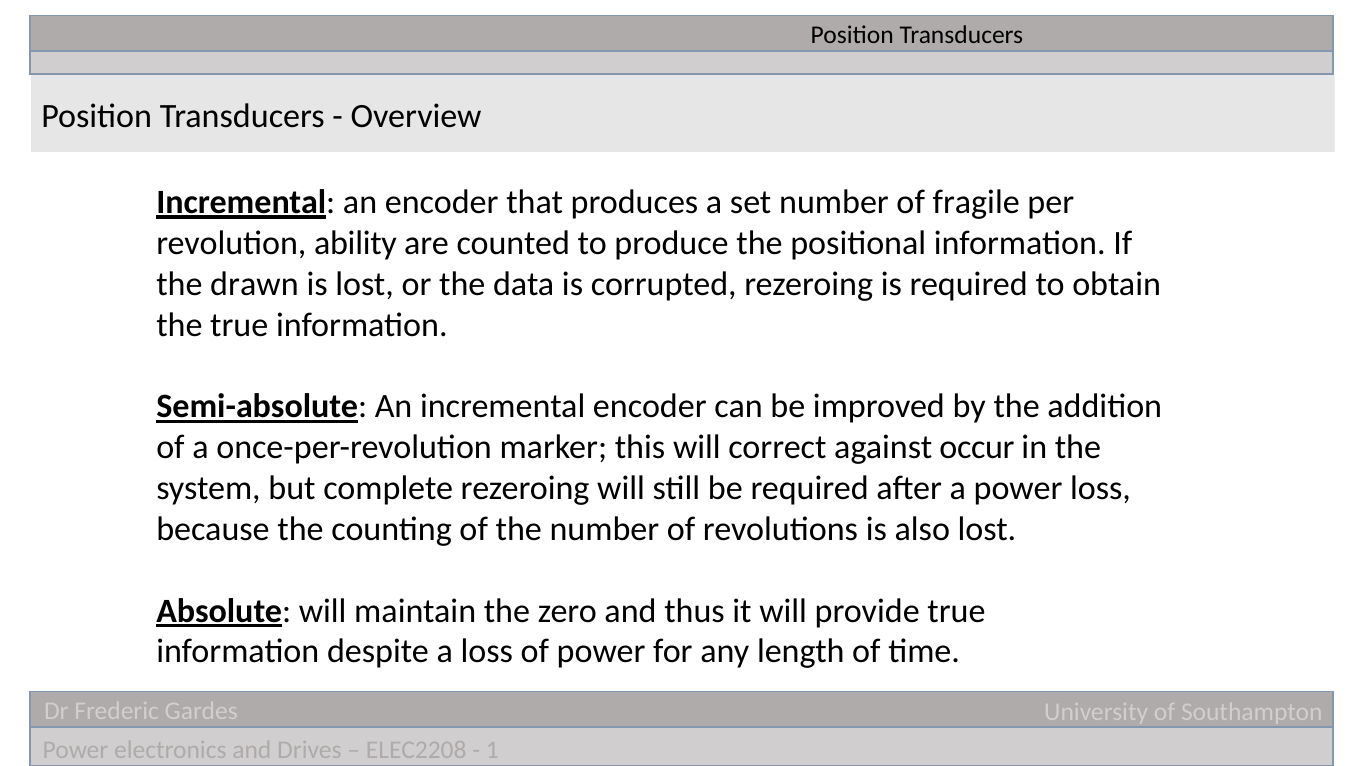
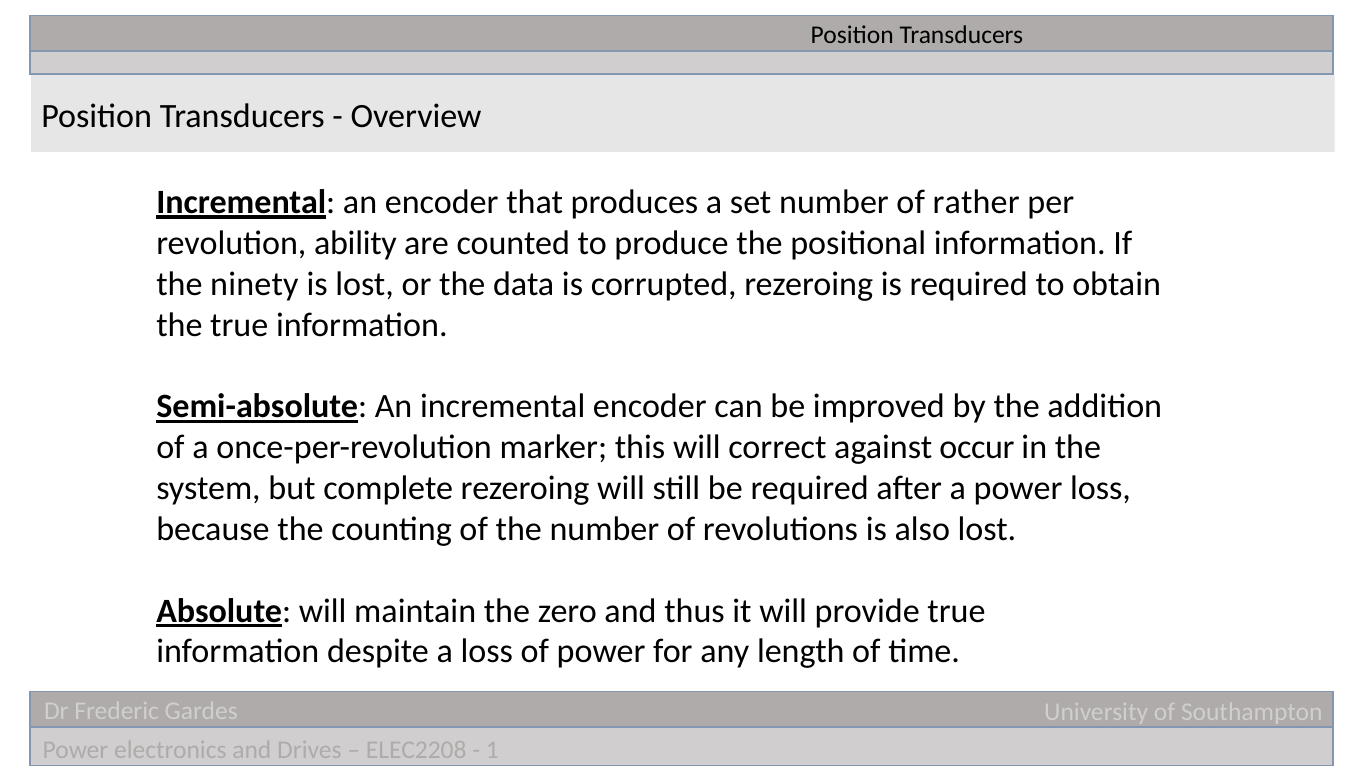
fragile: fragile -> rather
drawn: drawn -> ninety
